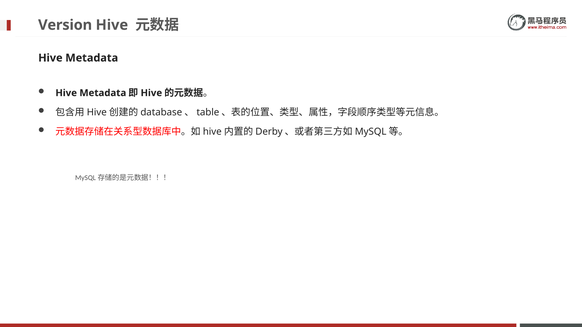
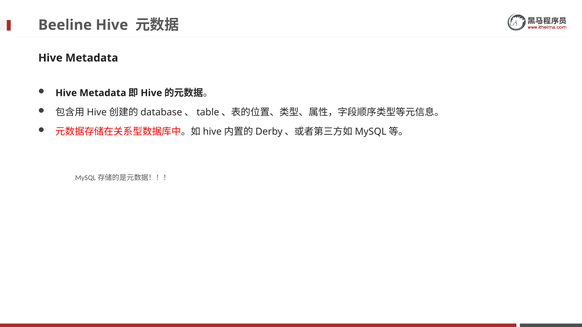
Version: Version -> Beeline
